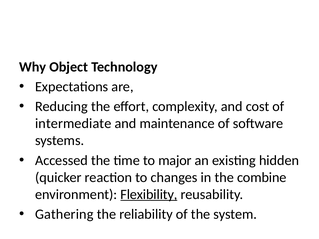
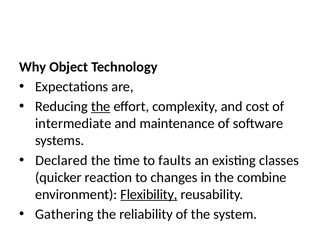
the at (101, 107) underline: none -> present
Accessed: Accessed -> Declared
major: major -> faults
hidden: hidden -> classes
